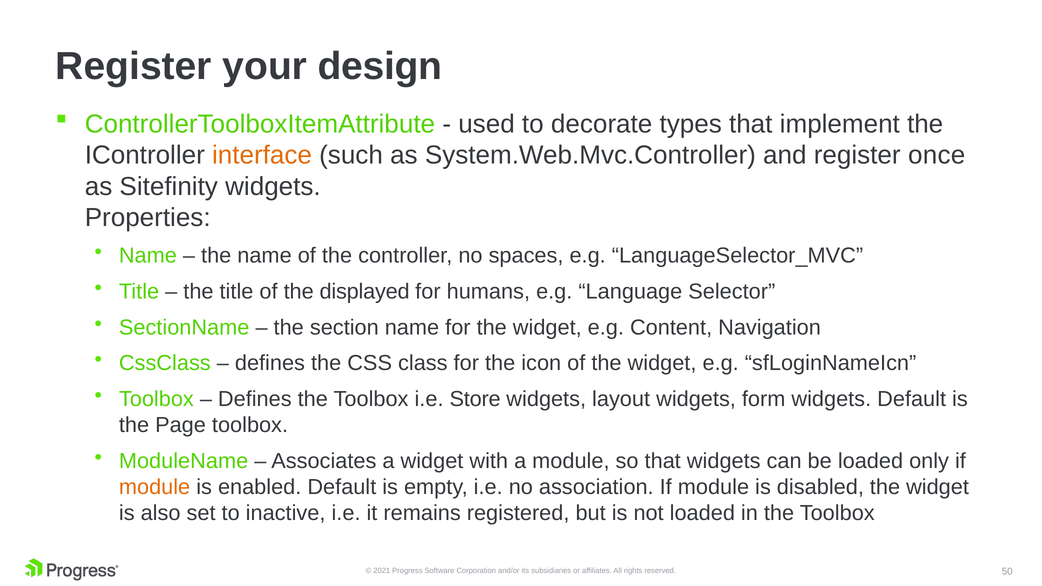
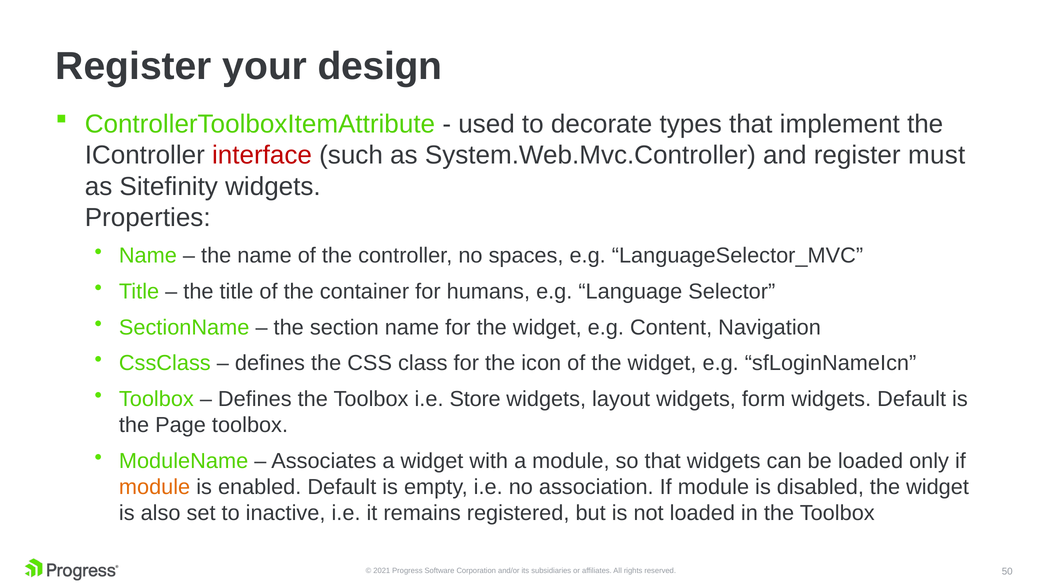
interface colour: orange -> red
once: once -> must
displayed: displayed -> container
